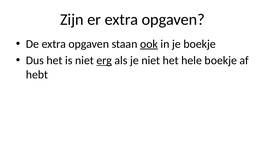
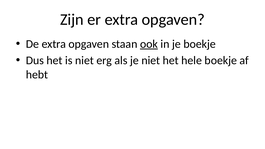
erg underline: present -> none
